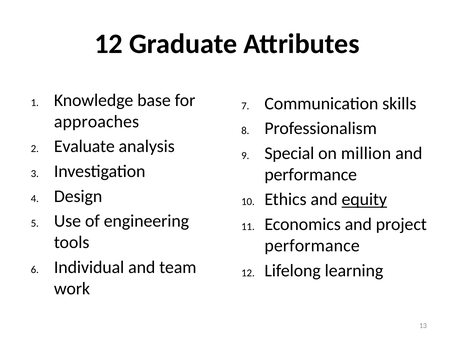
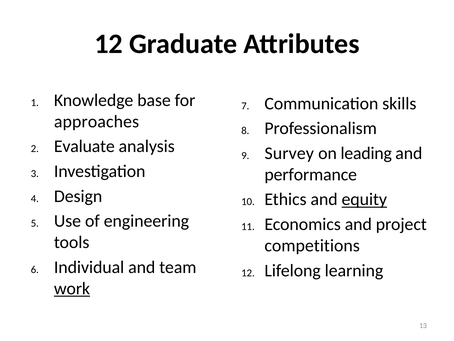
Special: Special -> Survey
million: million -> leading
performance at (312, 245): performance -> competitions
work underline: none -> present
